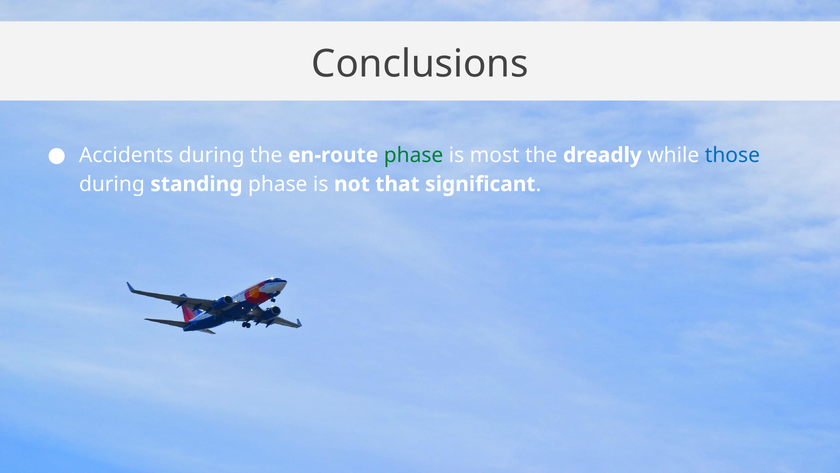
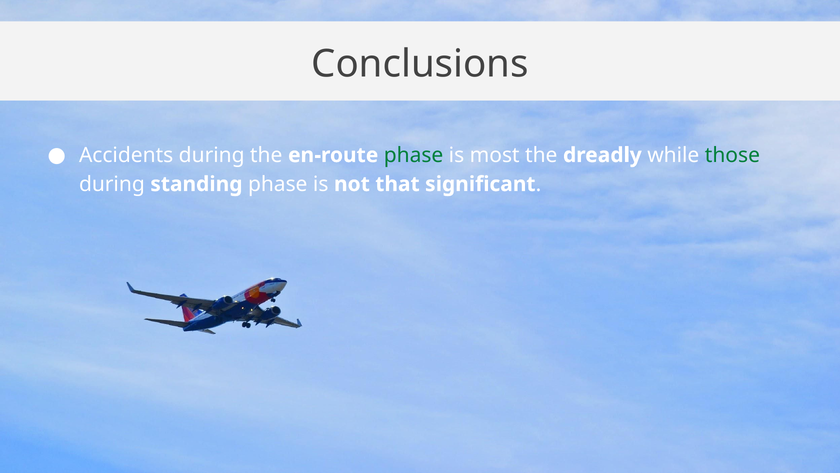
those colour: blue -> green
